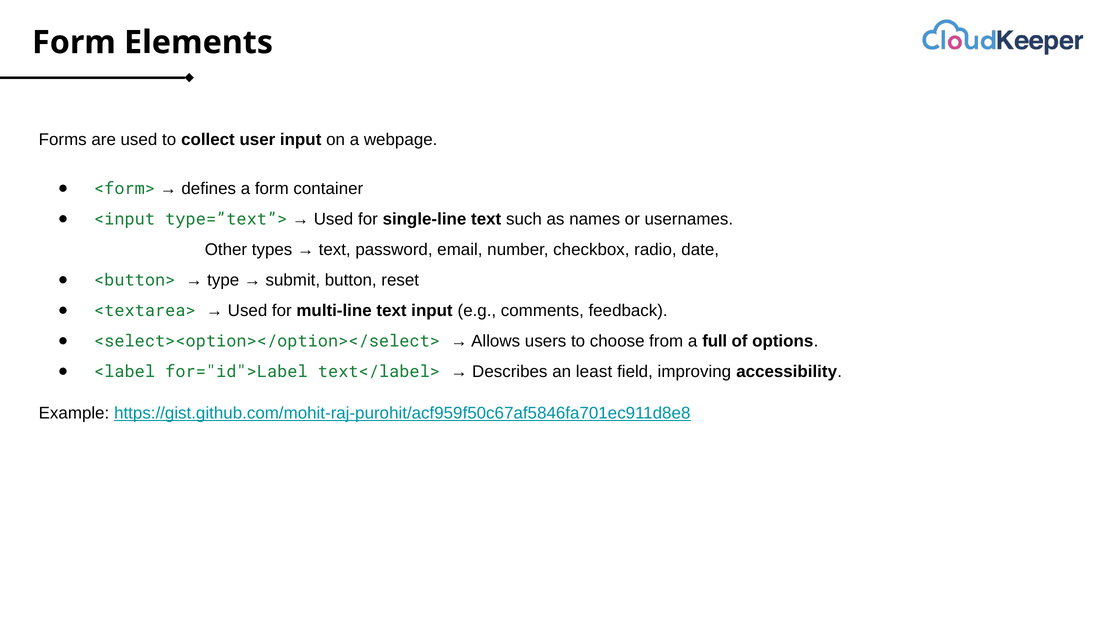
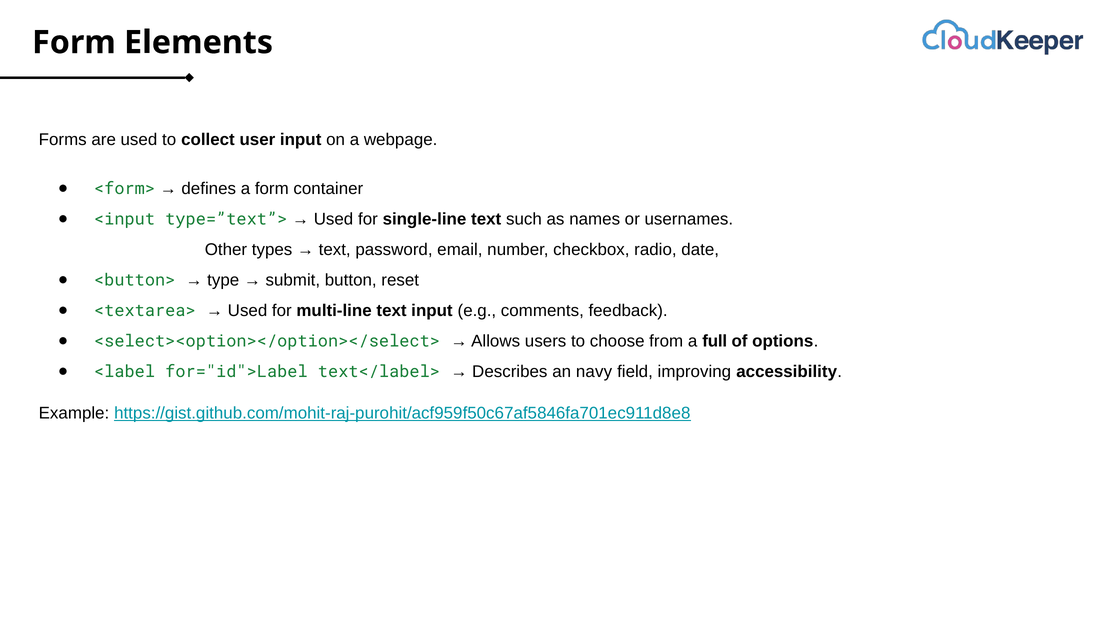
least: least -> navy
